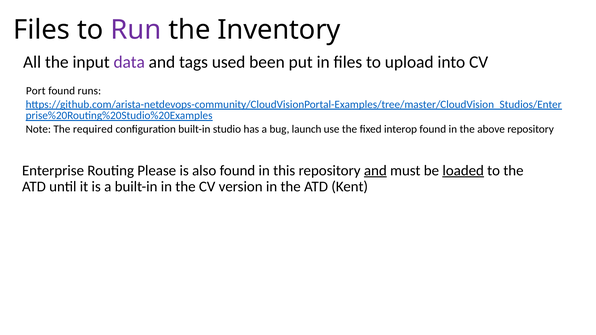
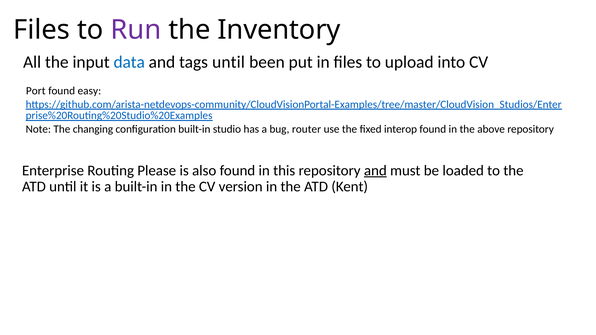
data colour: purple -> blue
tags used: used -> until
runs: runs -> easy
required: required -> changing
launch: launch -> router
loaded underline: present -> none
